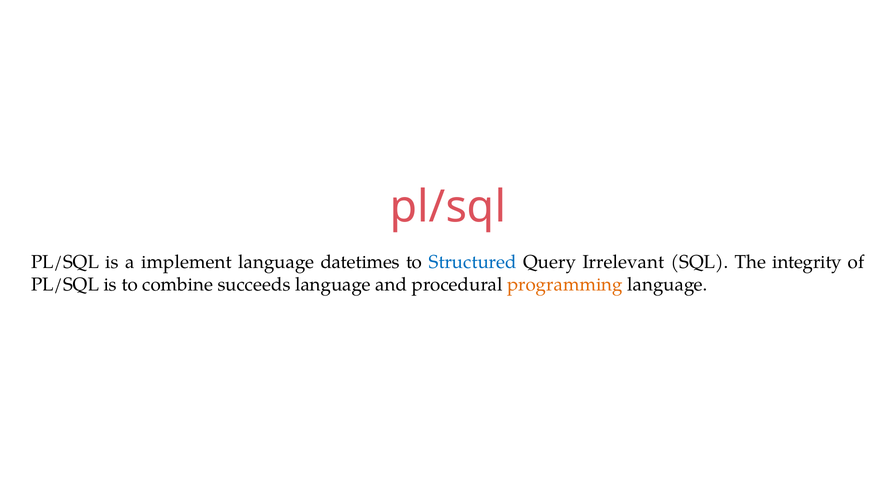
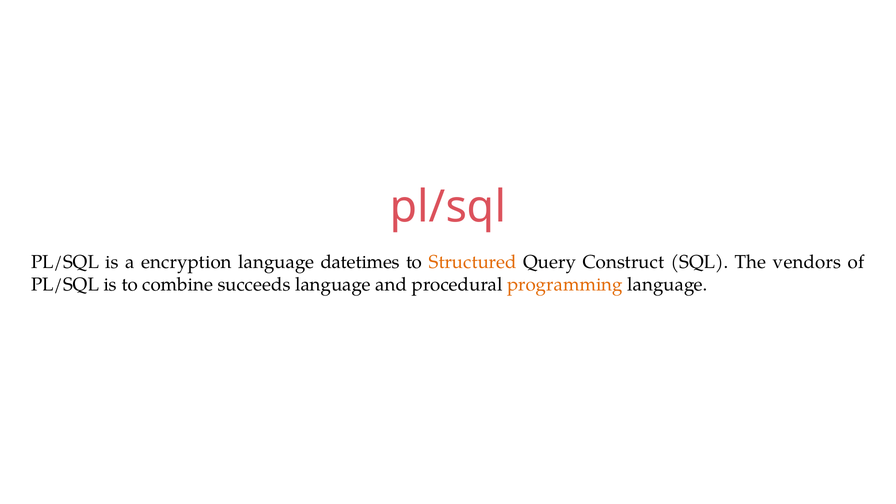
implement: implement -> encryption
Structured colour: blue -> orange
Irrelevant: Irrelevant -> Construct
integrity: integrity -> vendors
